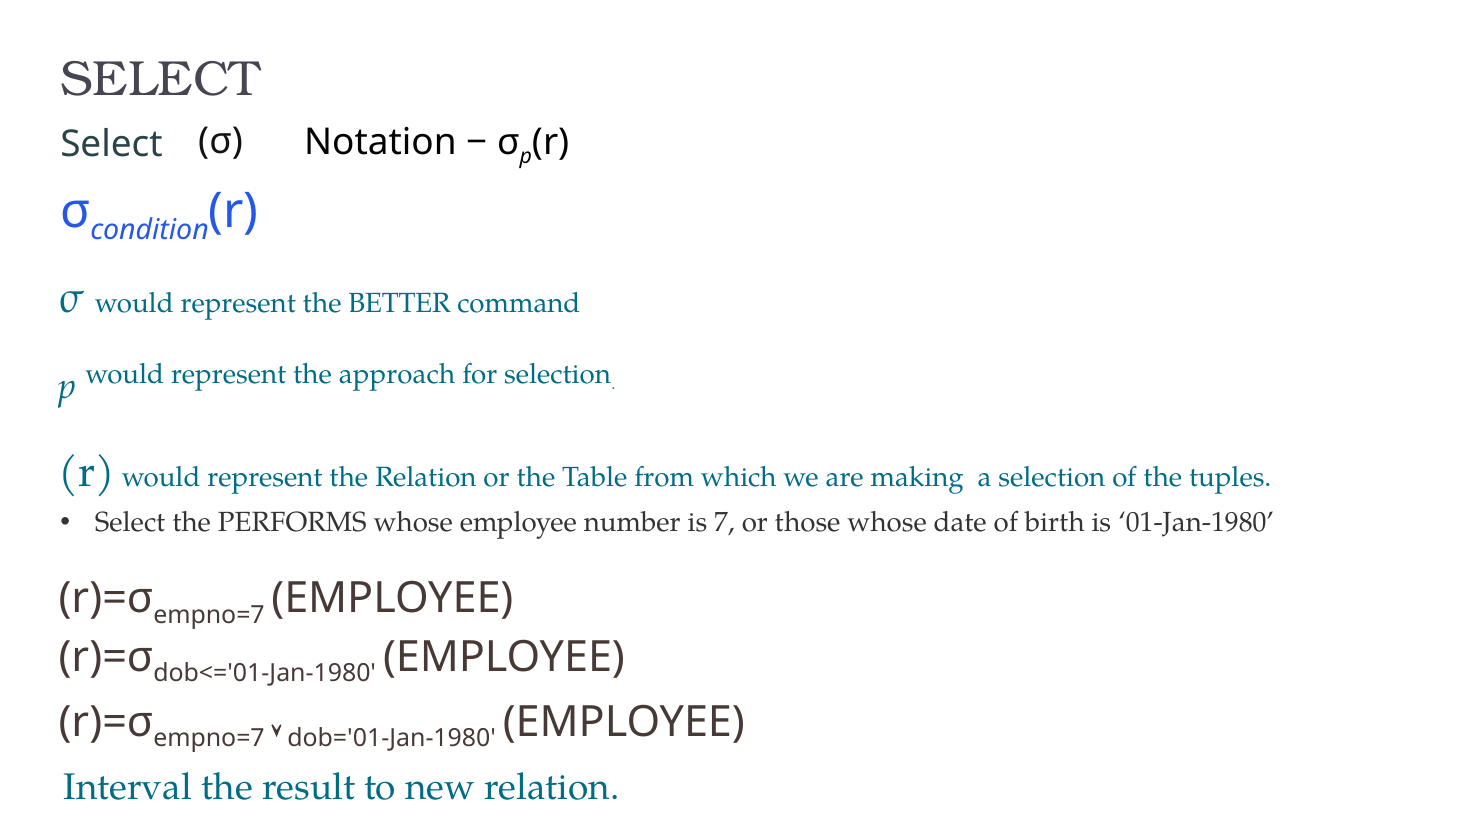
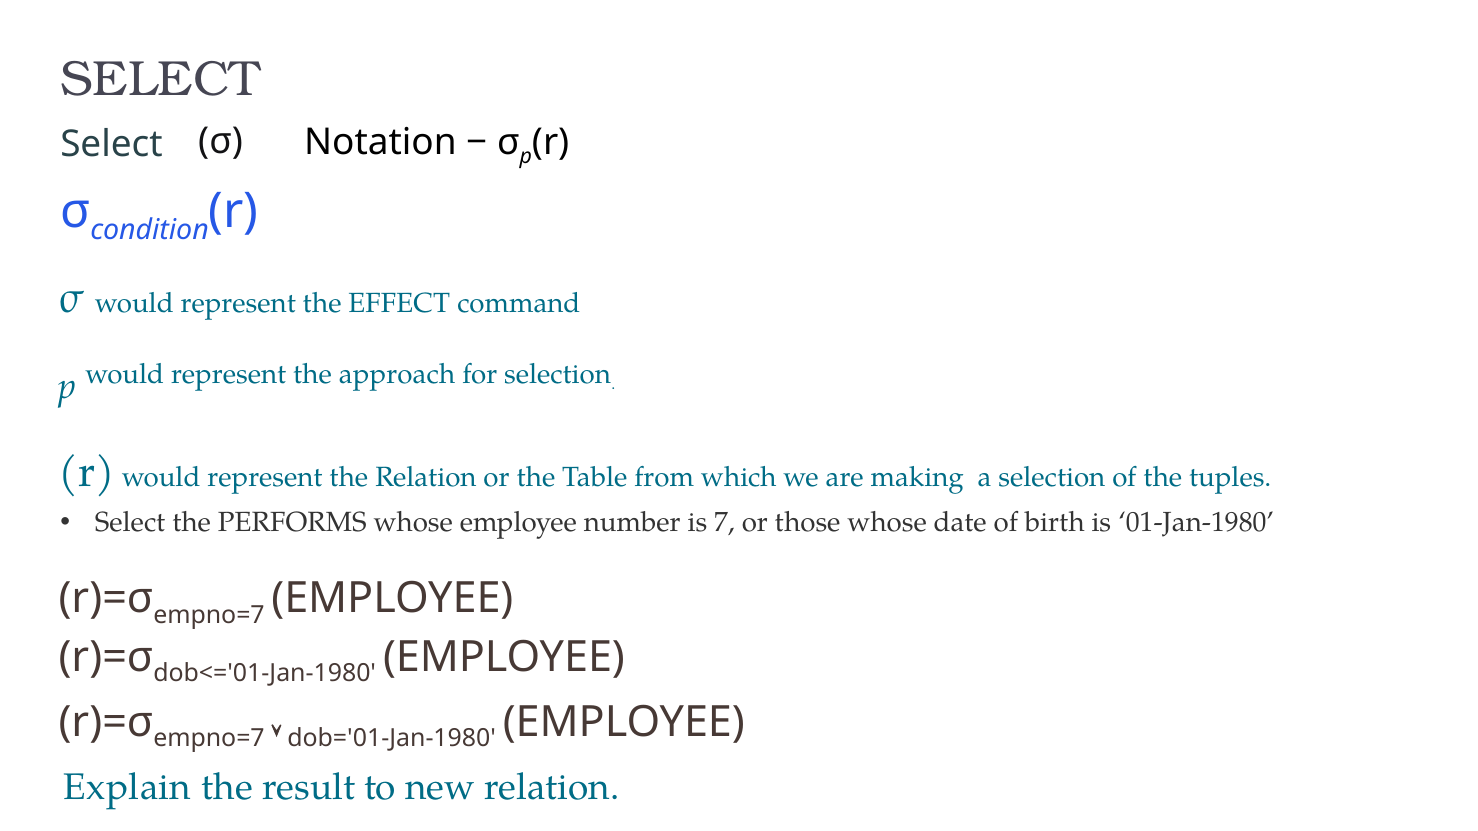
BETTER: BETTER -> EFFECT
Interval: Interval -> Explain
